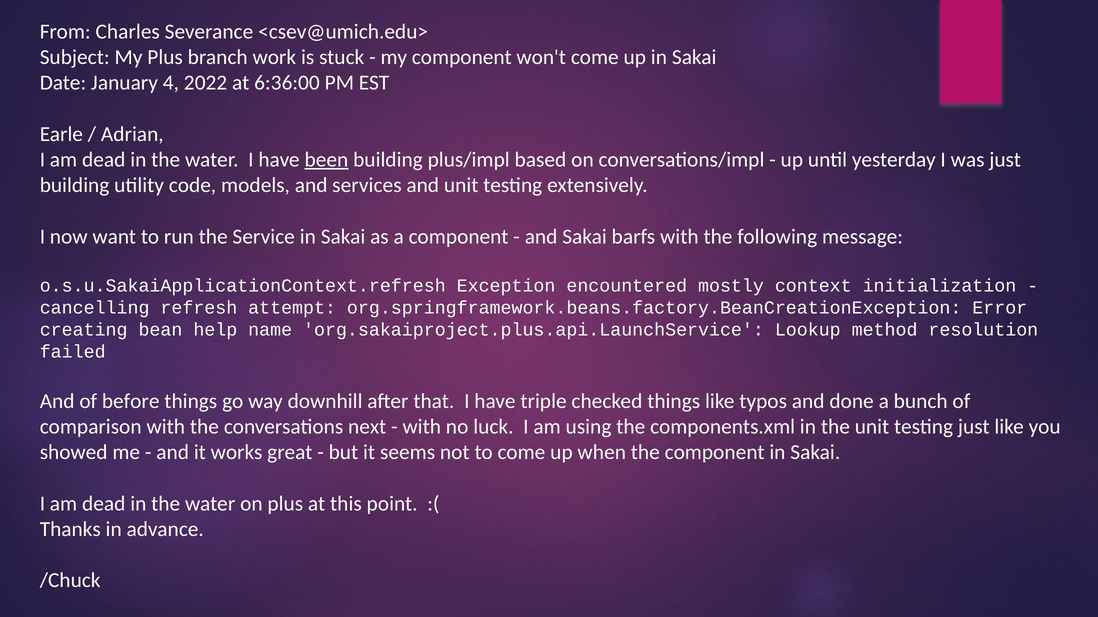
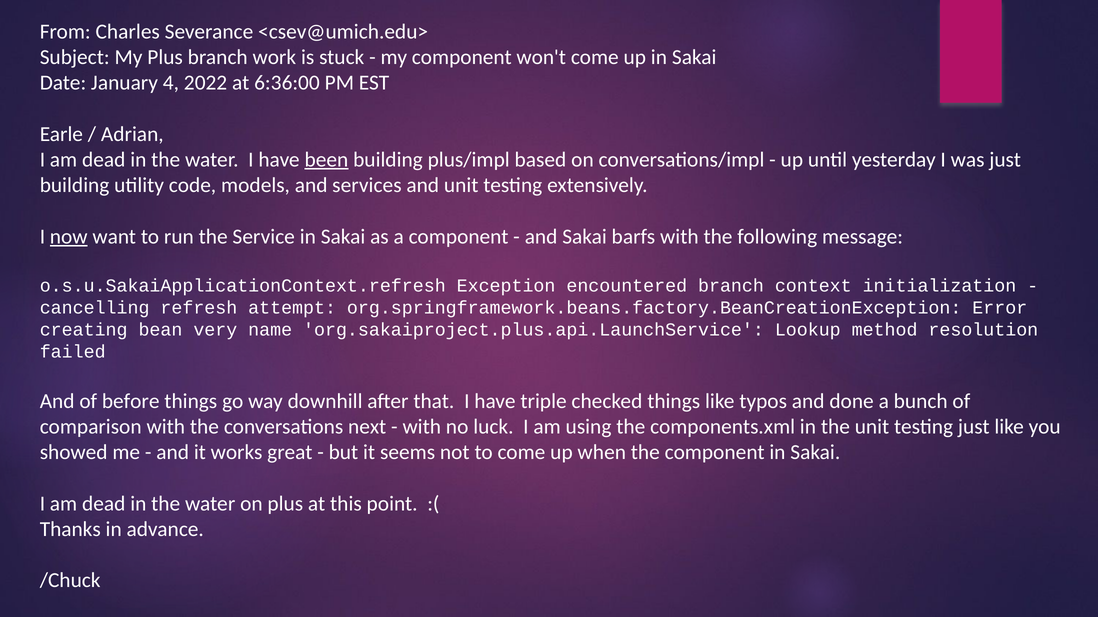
now underline: none -> present
encountered mostly: mostly -> branch
help: help -> very
